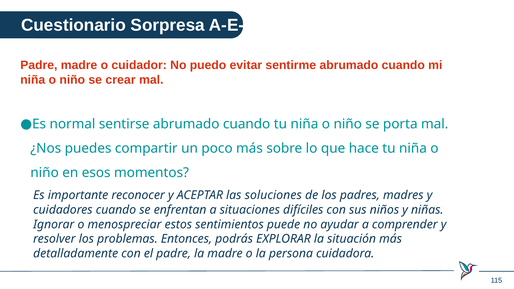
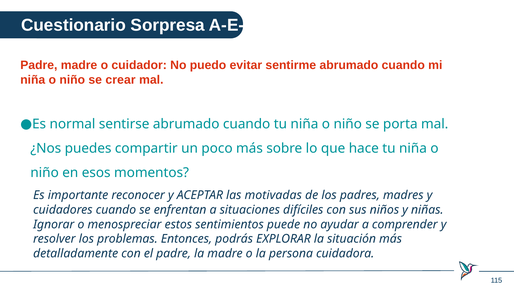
soluciones: soluciones -> motivadas
